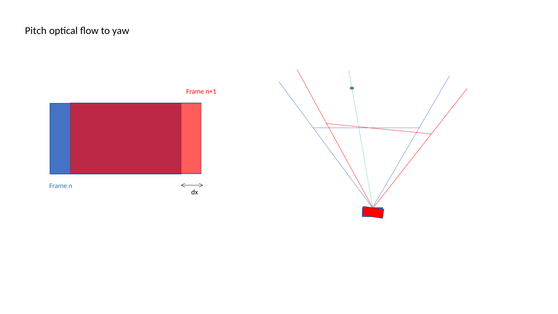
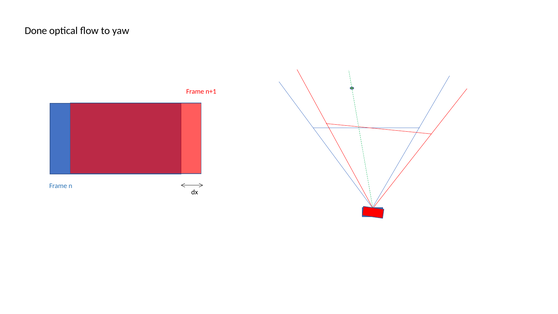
Pitch: Pitch -> Done
